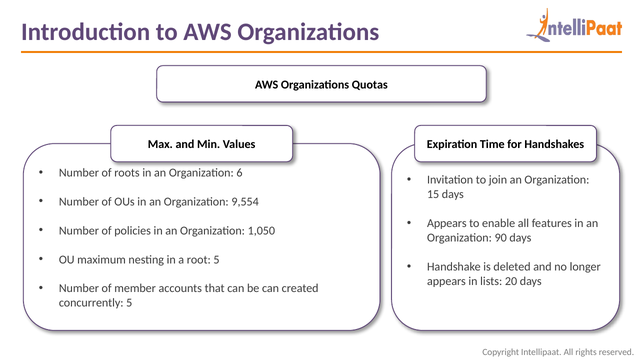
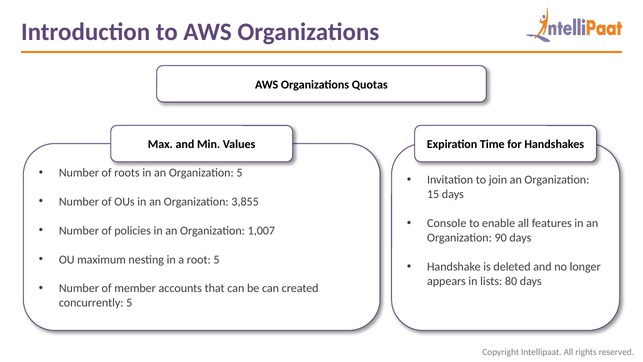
Organization 6: 6 -> 5
9,554: 9,554 -> 3,855
Appears at (447, 223): Appears -> Console
1,050: 1,050 -> 1,007
20: 20 -> 80
